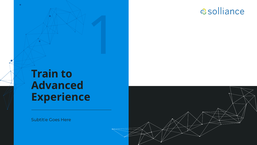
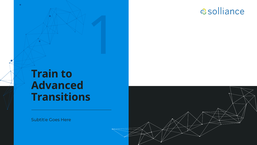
Experience: Experience -> Transitions
